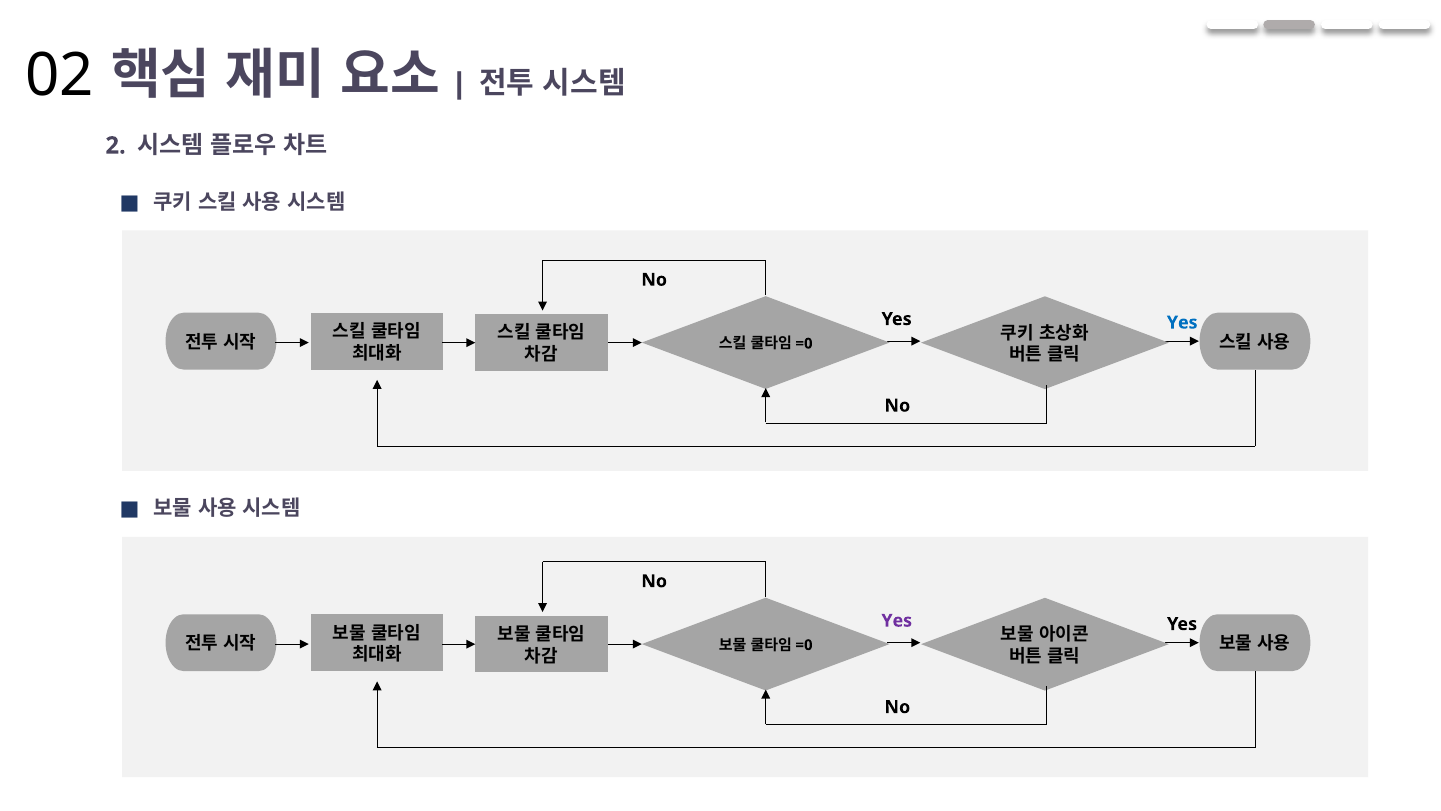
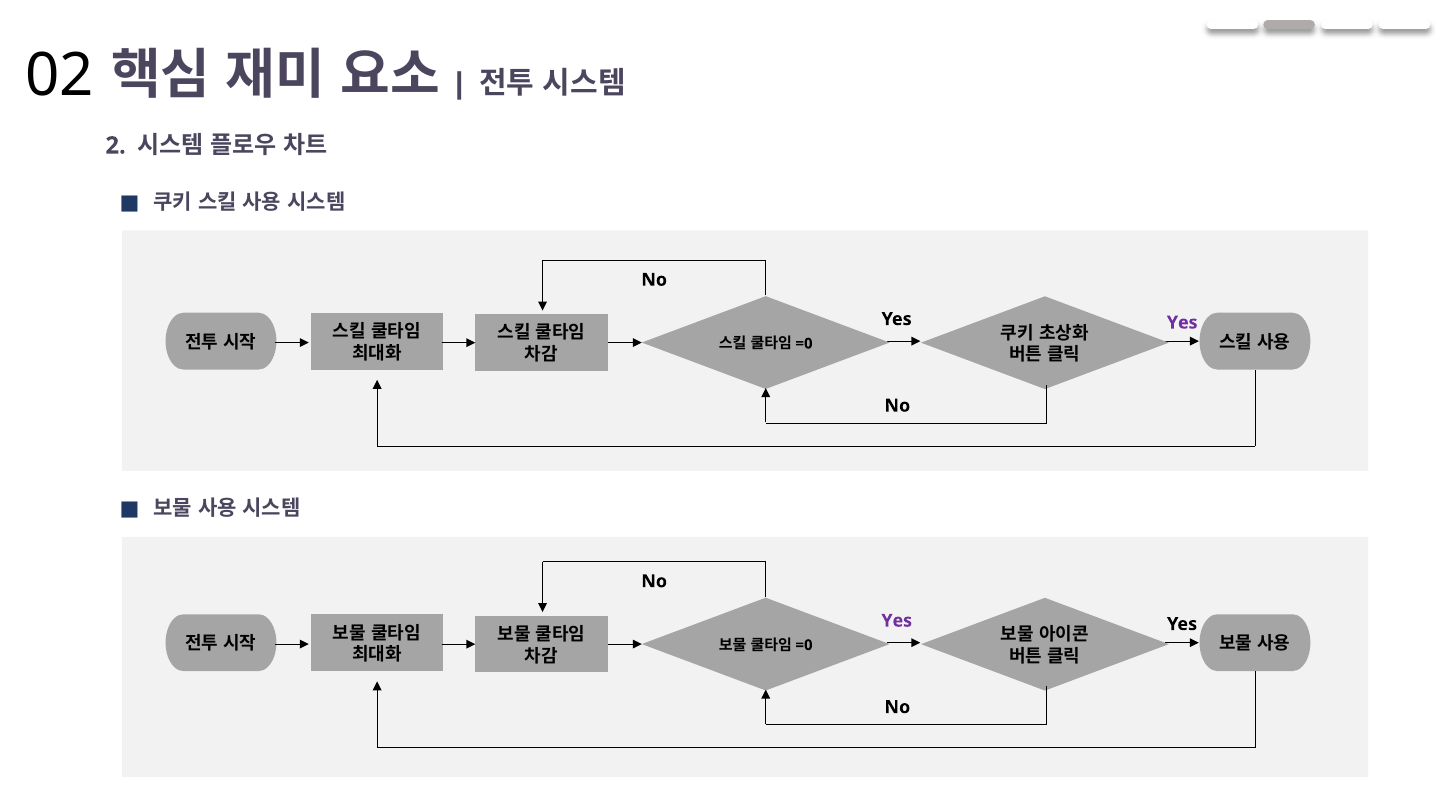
Yes at (1182, 322) colour: blue -> purple
